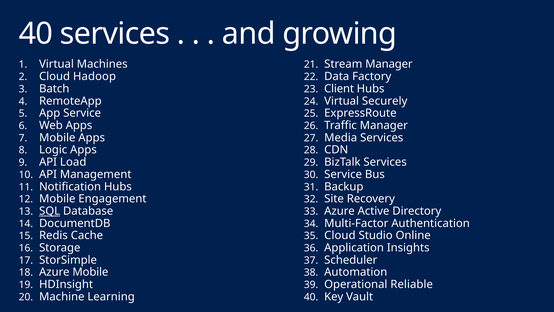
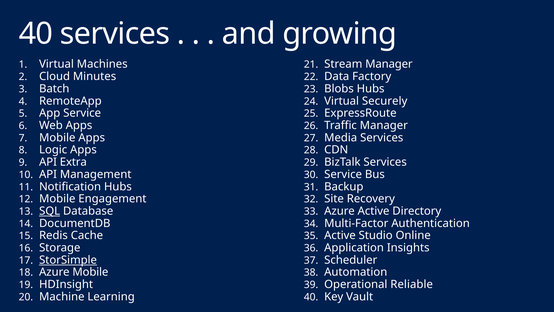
Hadoop: Hadoop -> Minutes
Client: Client -> Blobs
Load: Load -> Extra
Cloud at (340, 235): Cloud -> Active
StorSimple underline: none -> present
